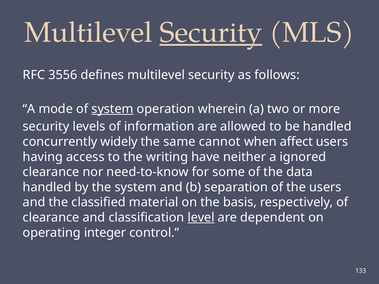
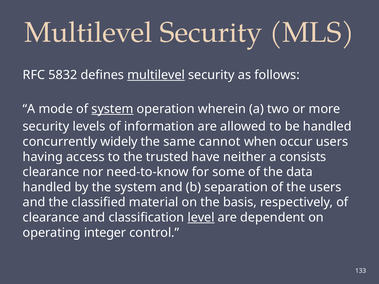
Security at (211, 33) underline: present -> none
3556: 3556 -> 5832
multilevel at (156, 75) underline: none -> present
affect: affect -> occur
writing: writing -> trusted
ignored: ignored -> consists
